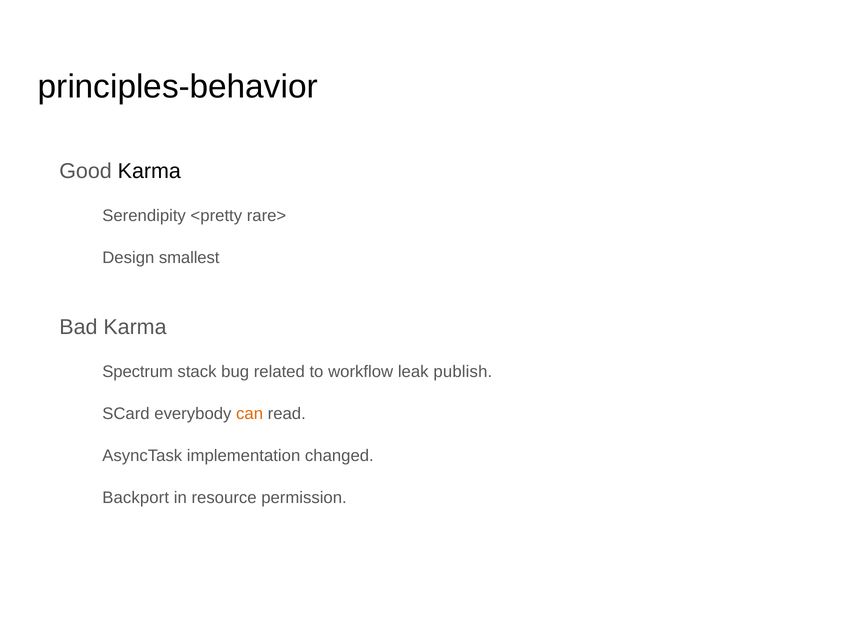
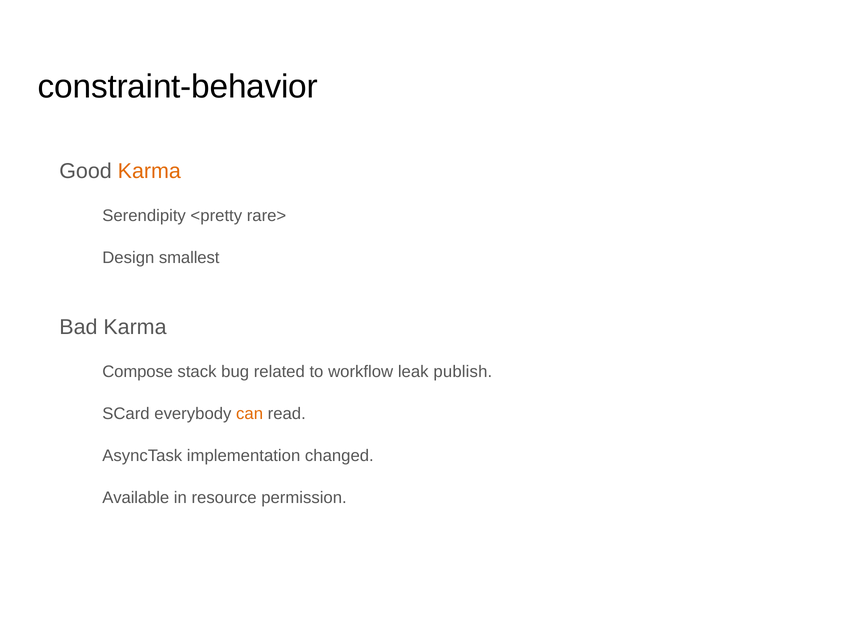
principles-behavior: principles-behavior -> constraint-behavior
Karma at (149, 171) colour: black -> orange
Spectrum: Spectrum -> Compose
Backport: Backport -> Available
